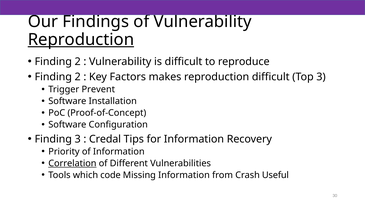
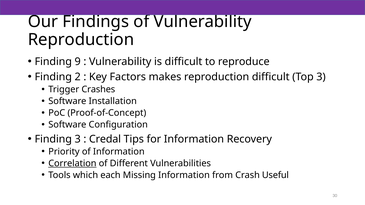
Reproduction at (81, 40) underline: present -> none
2 at (78, 62): 2 -> 9
Prevent: Prevent -> Crashes
code: code -> each
